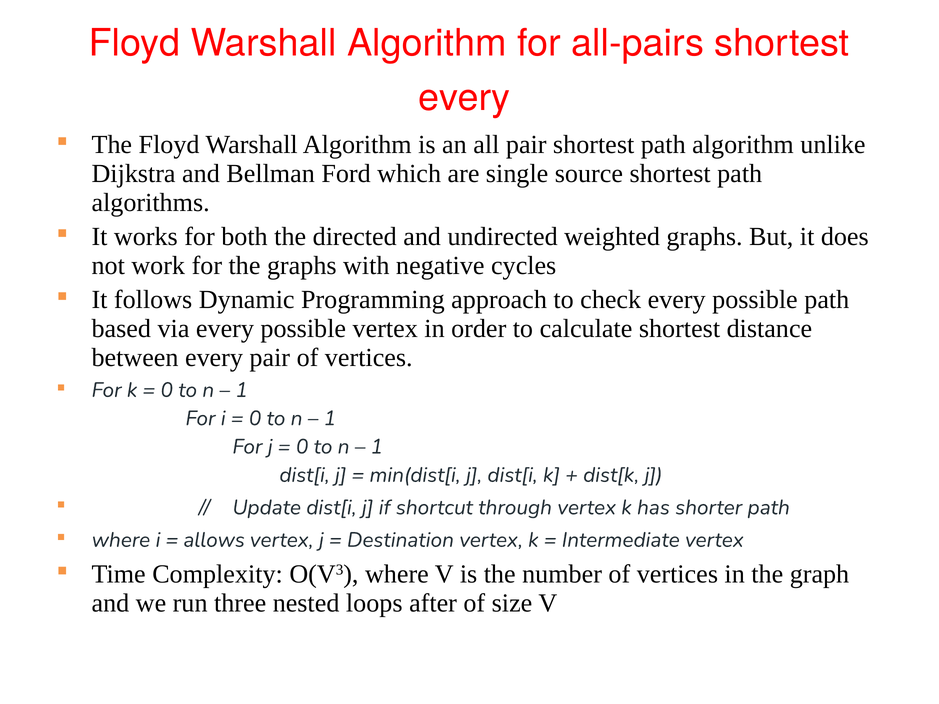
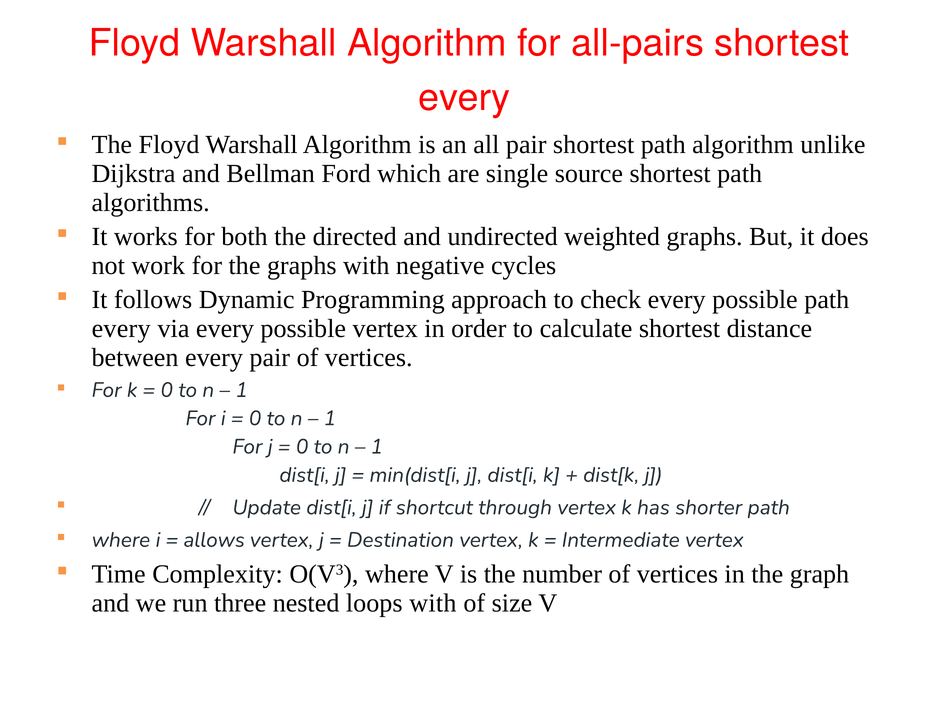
based at (121, 329): based -> every
loops after: after -> with
